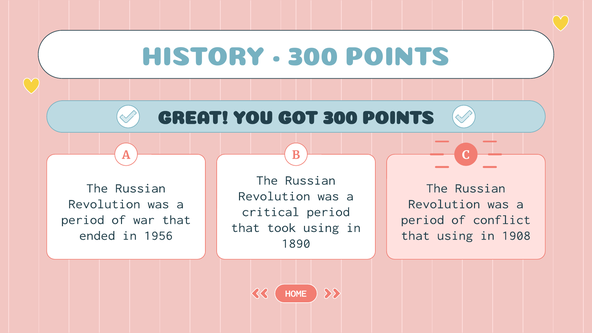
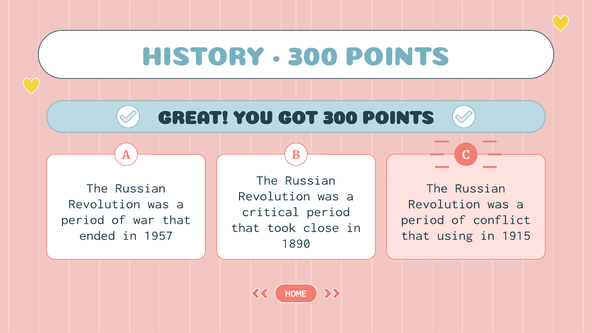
took using: using -> close
1956: 1956 -> 1957
1908: 1908 -> 1915
